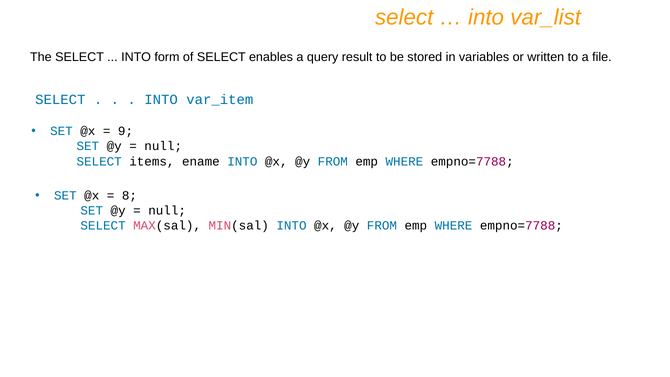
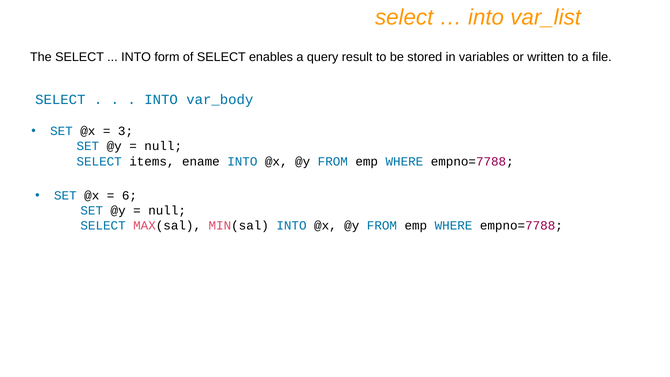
var_item: var_item -> var_body
9: 9 -> 3
8: 8 -> 6
